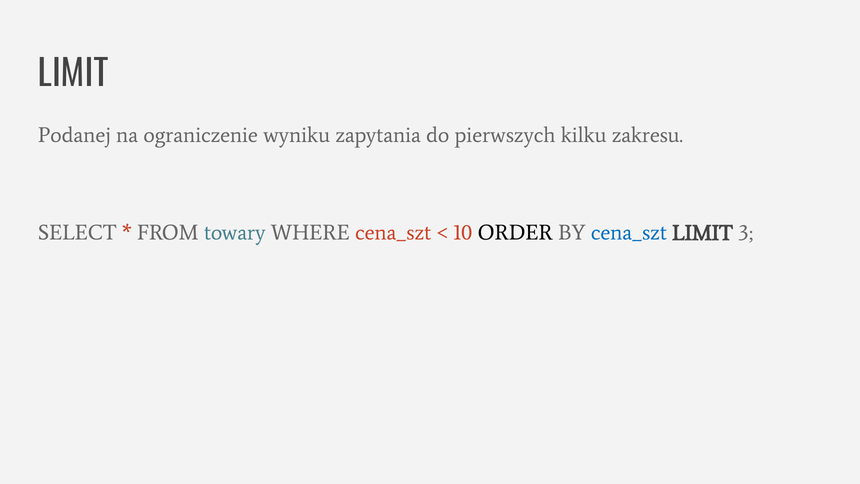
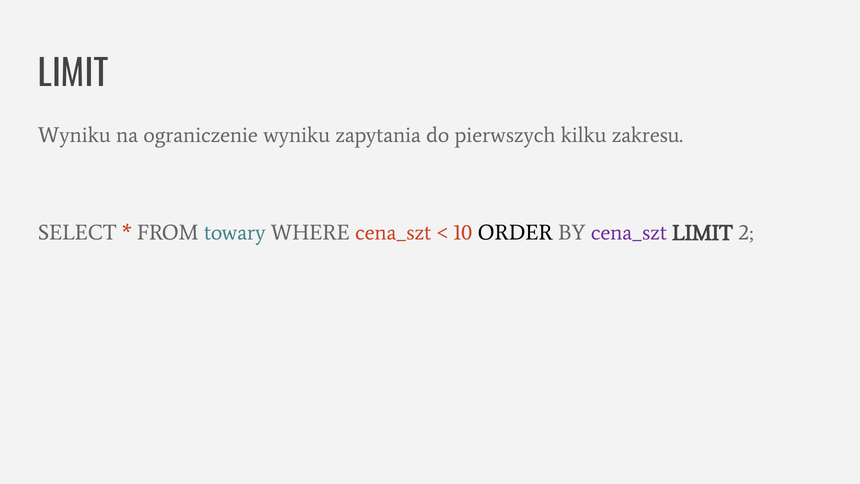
Podanej at (74, 135): Podanej -> Wyniku
cena_szt at (629, 233) colour: blue -> purple
3: 3 -> 2
